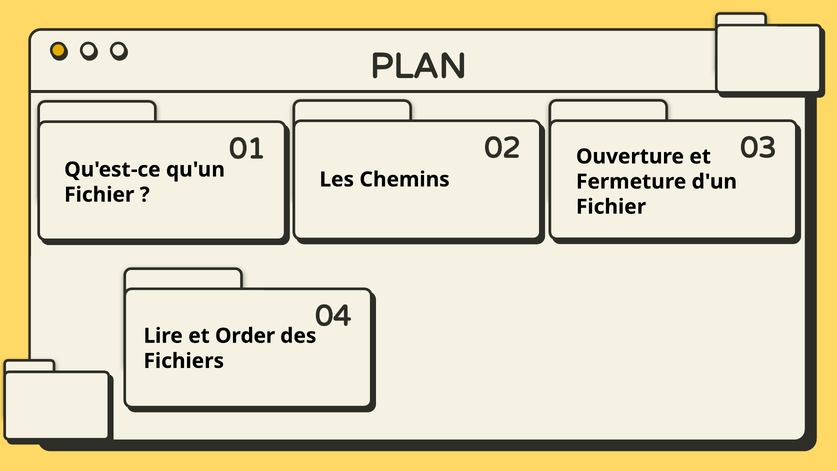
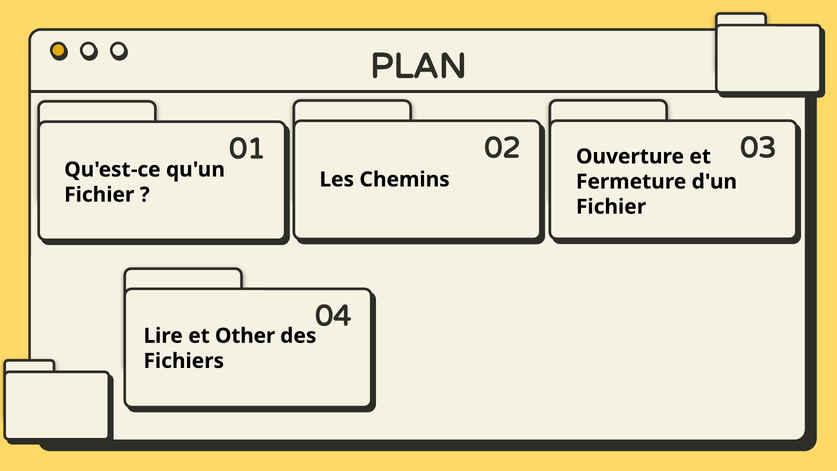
Order: Order -> Other
